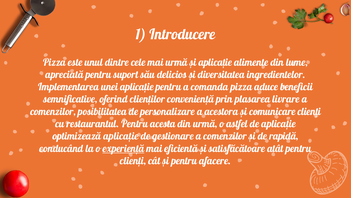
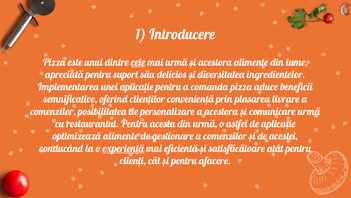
cele underline: none -> present
și aplicație: aplicație -> acestora
comunicare clienți: clienți -> urmă
optimizează aplicație: aplicație -> alimente
rapidă: rapidă -> acestei
